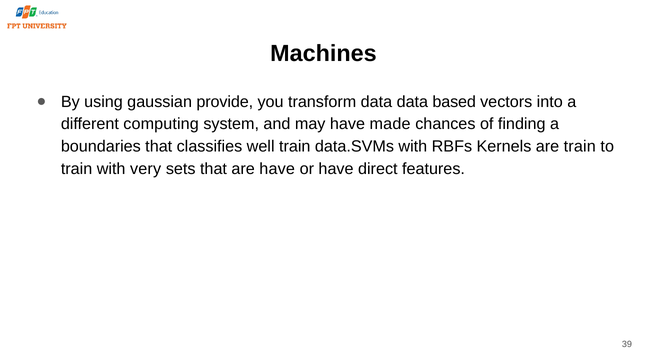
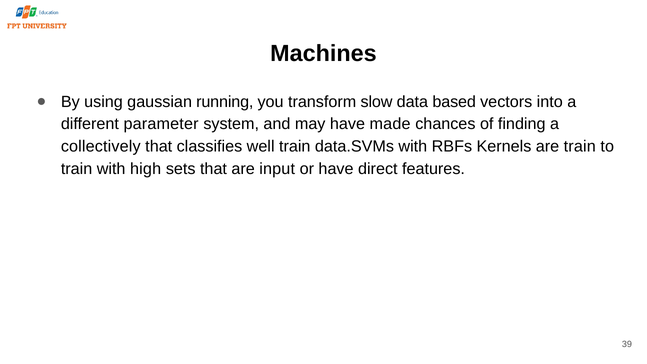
provide: provide -> running
transform data: data -> slow
computing: computing -> parameter
boundaries: boundaries -> collectively
very: very -> high
are have: have -> input
